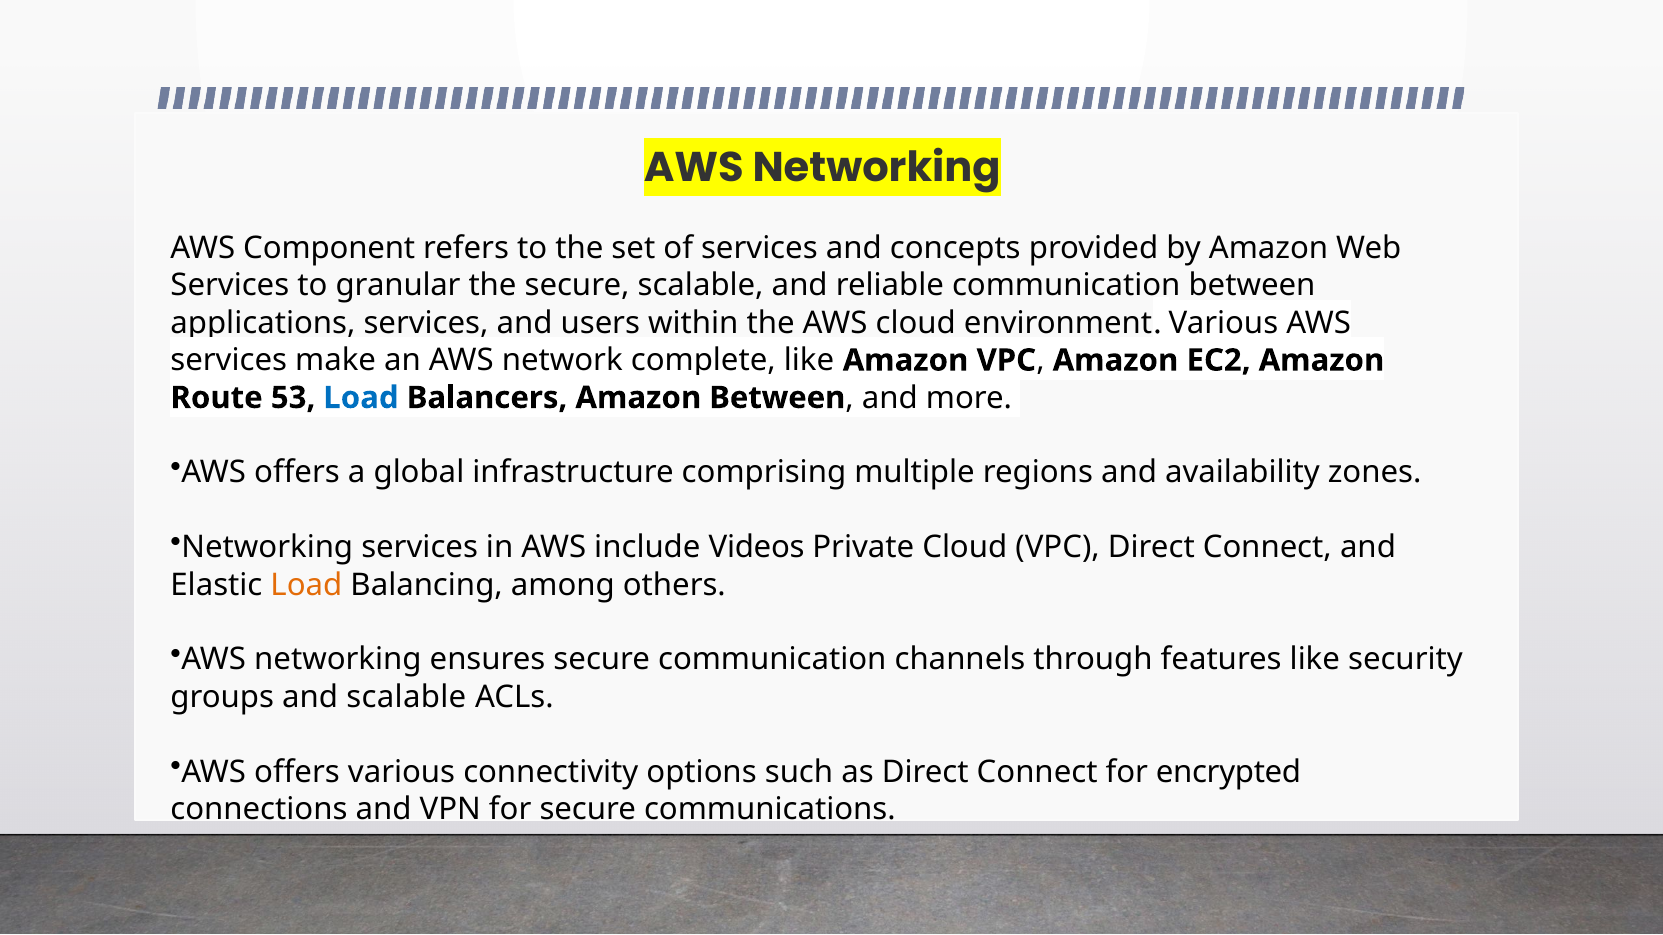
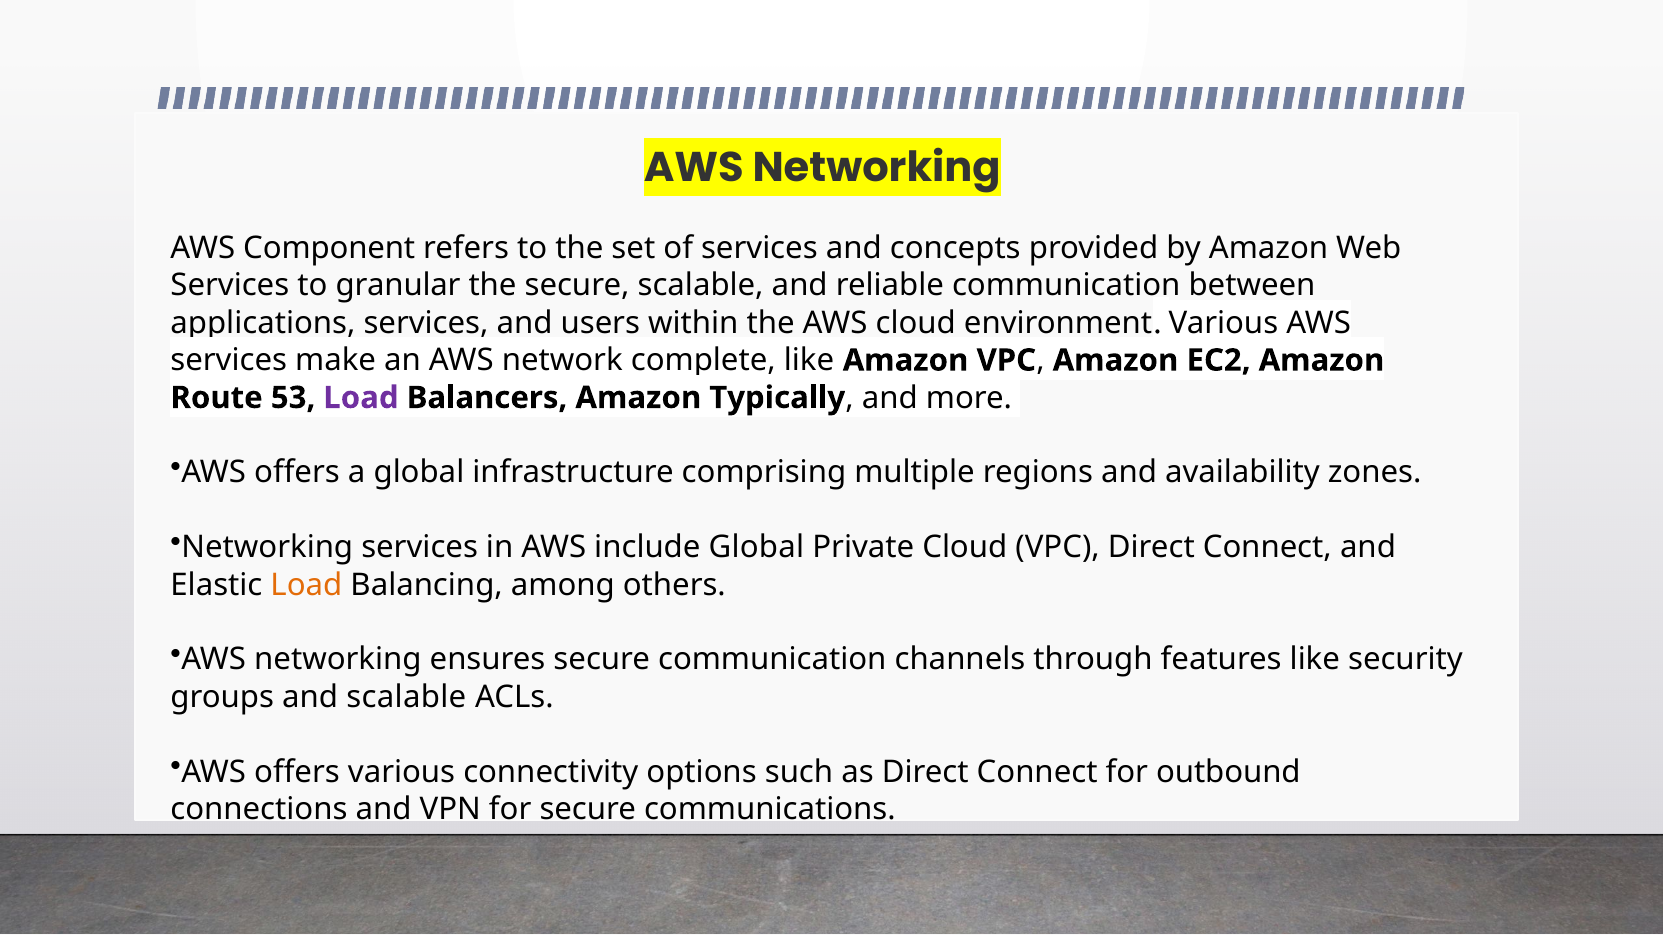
Load at (361, 398) colour: blue -> purple
Amazon Between: Between -> Typically
include Videos: Videos -> Global
encrypted: encrypted -> outbound
